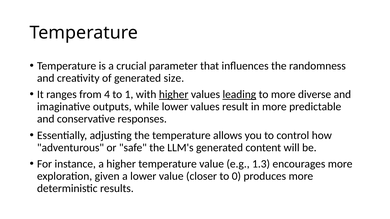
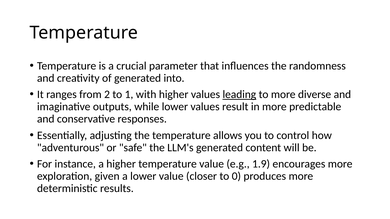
size: size -> into
4: 4 -> 2
higher at (174, 95) underline: present -> none
1.3: 1.3 -> 1.9
